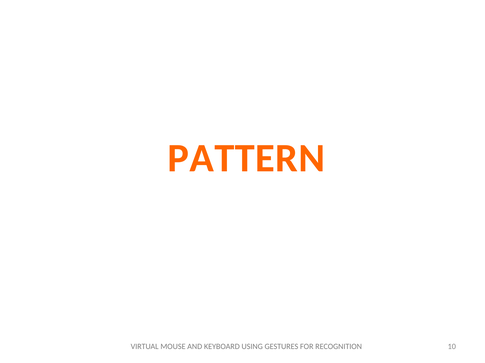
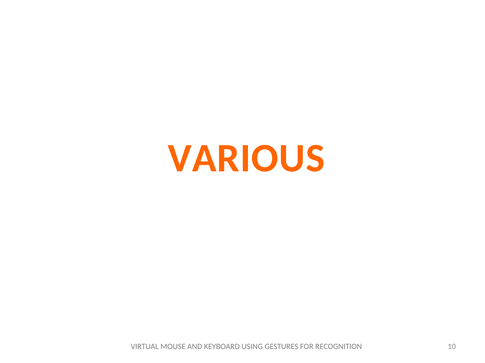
PATTERN: PATTERN -> VARIOUS
